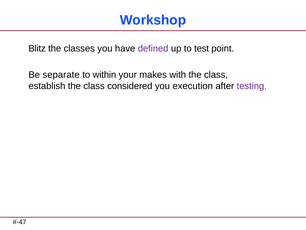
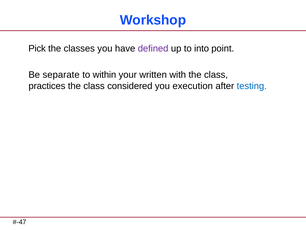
Blitz: Blitz -> Pick
test: test -> into
makes: makes -> written
establish: establish -> practices
testing colour: purple -> blue
